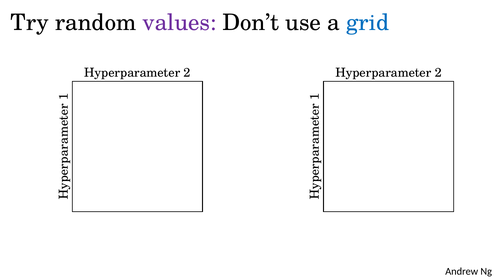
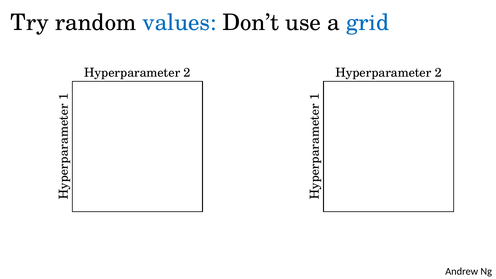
values colour: purple -> blue
